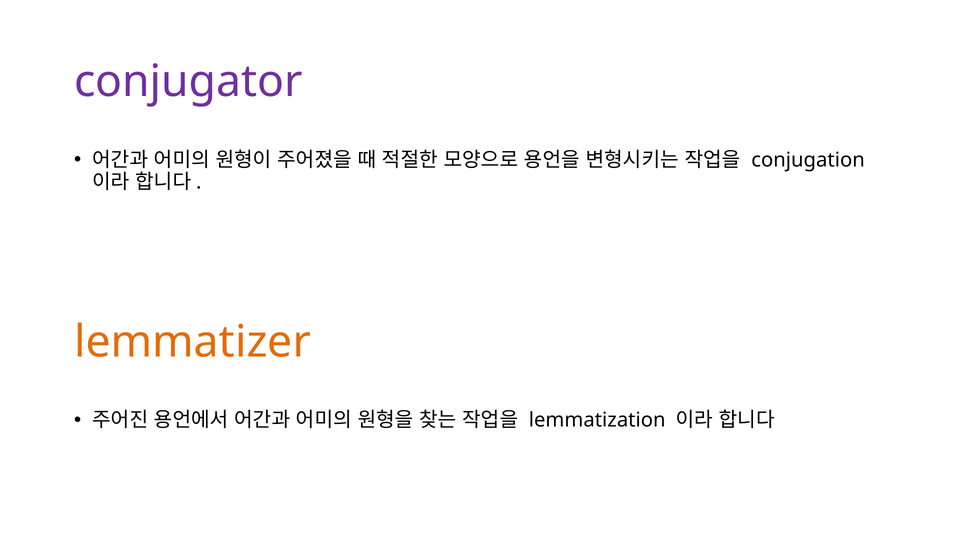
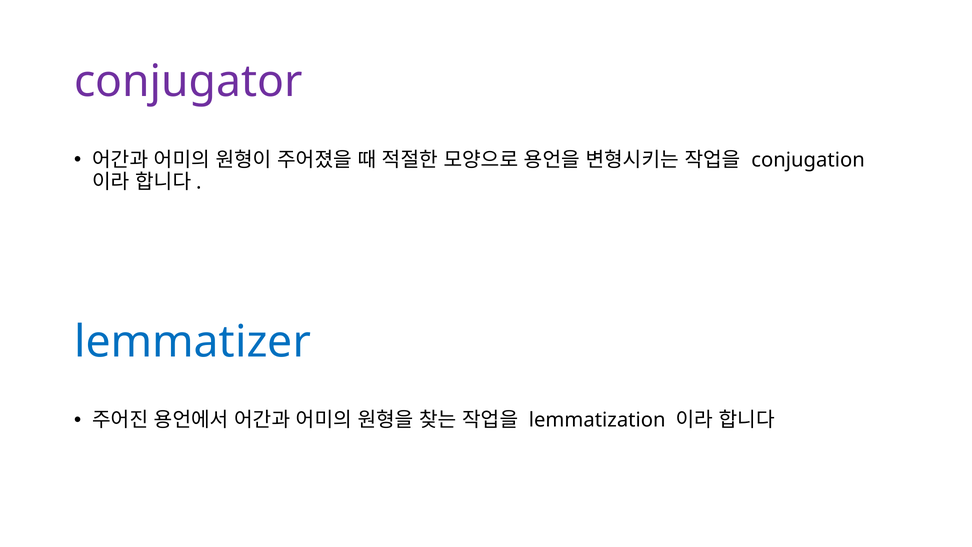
lemmatizer colour: orange -> blue
